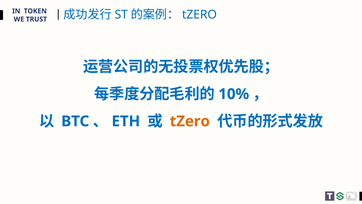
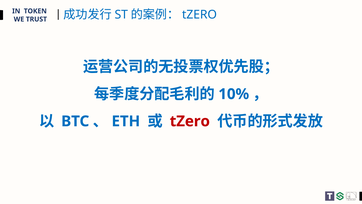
tZero at (190, 121) colour: orange -> red
